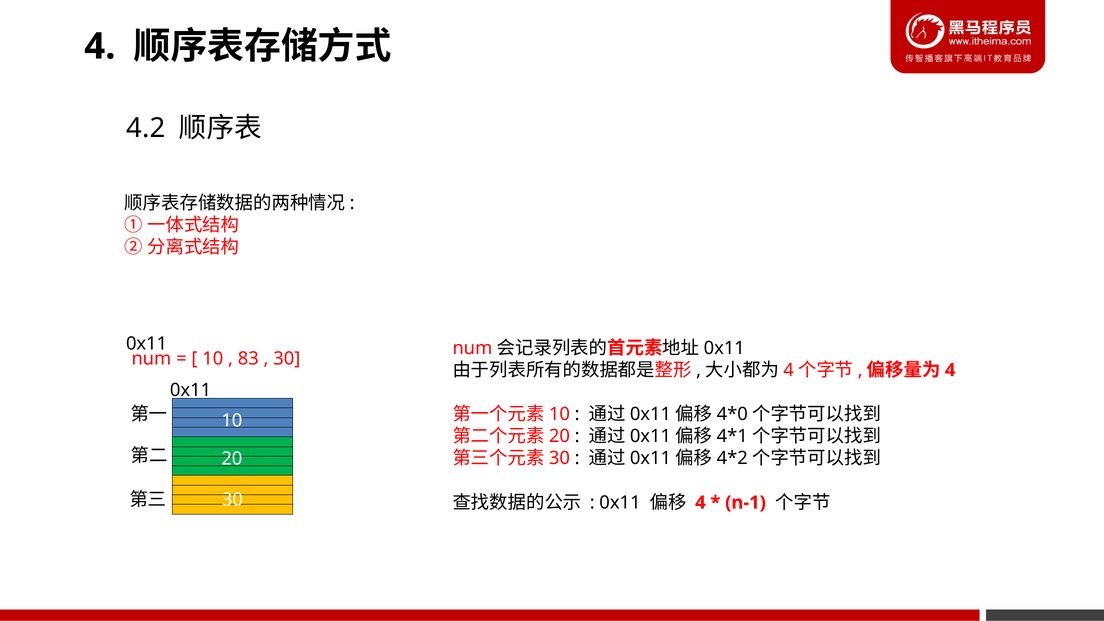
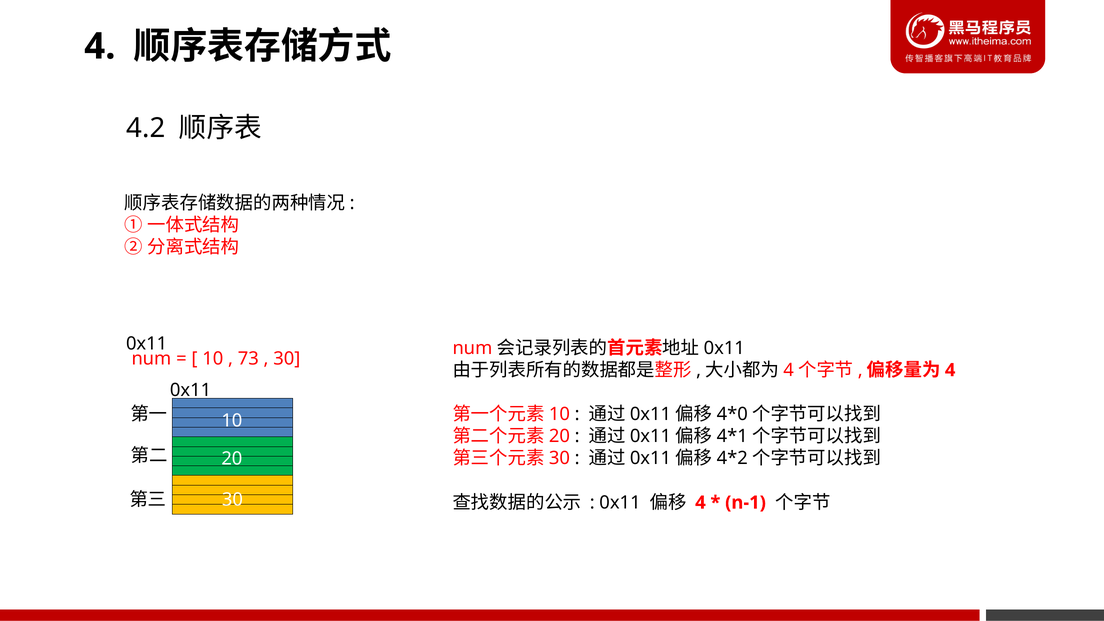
83: 83 -> 73
